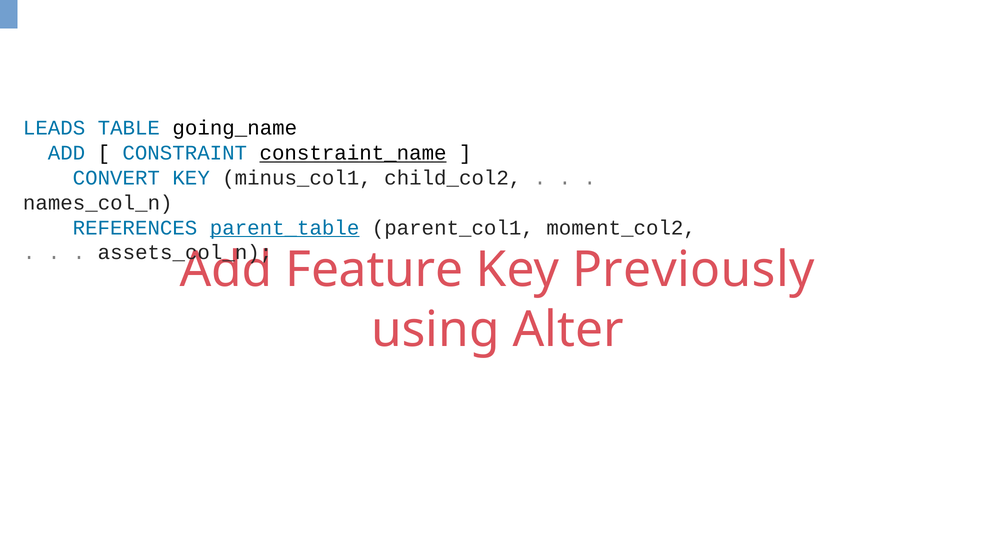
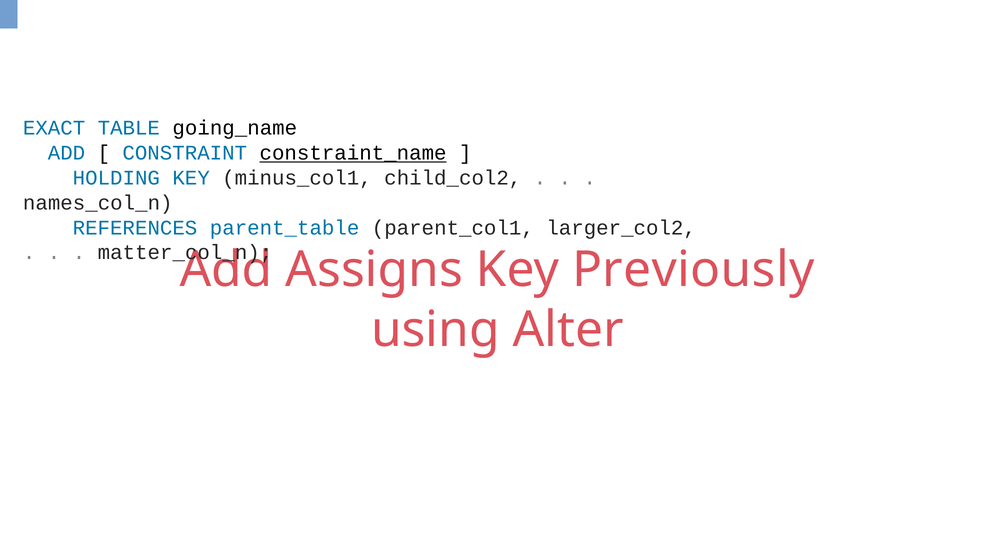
LEADS: LEADS -> EXACT
CONVERT: CONVERT -> HOLDING
parent_table underline: present -> none
moment_col2: moment_col2 -> larger_col2
assets_col_n: assets_col_n -> matter_col_n
Feature: Feature -> Assigns
